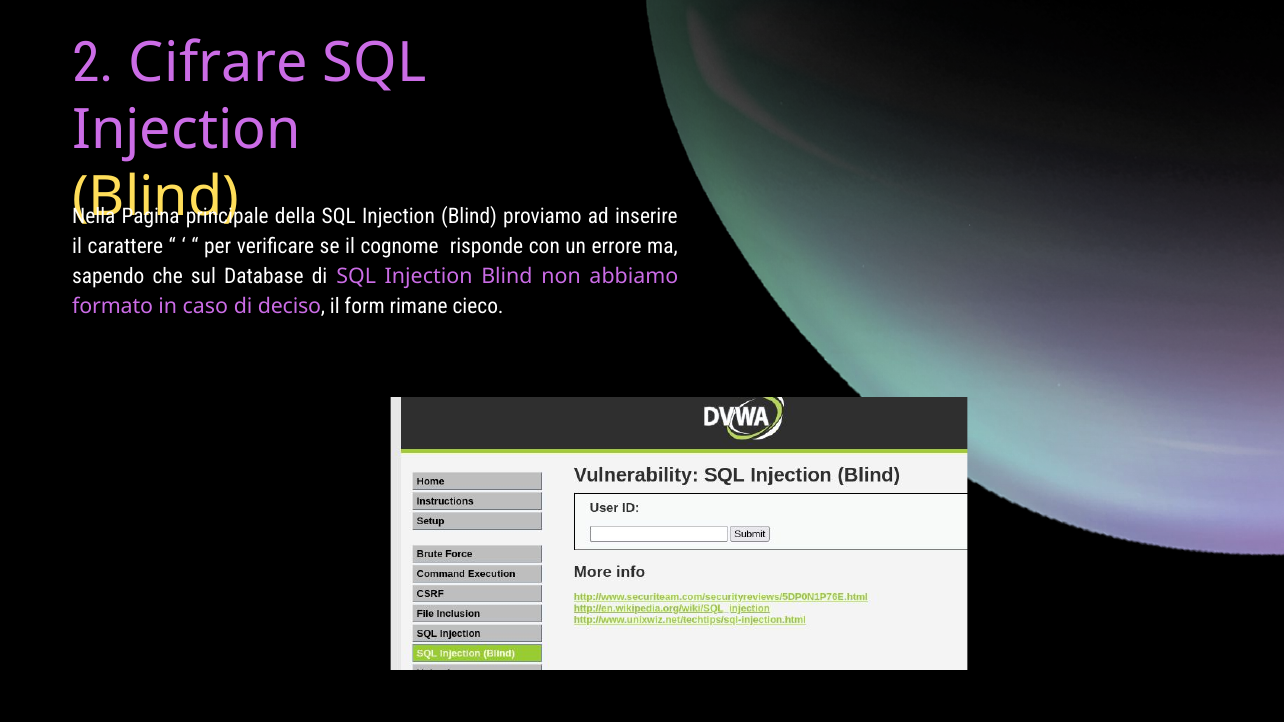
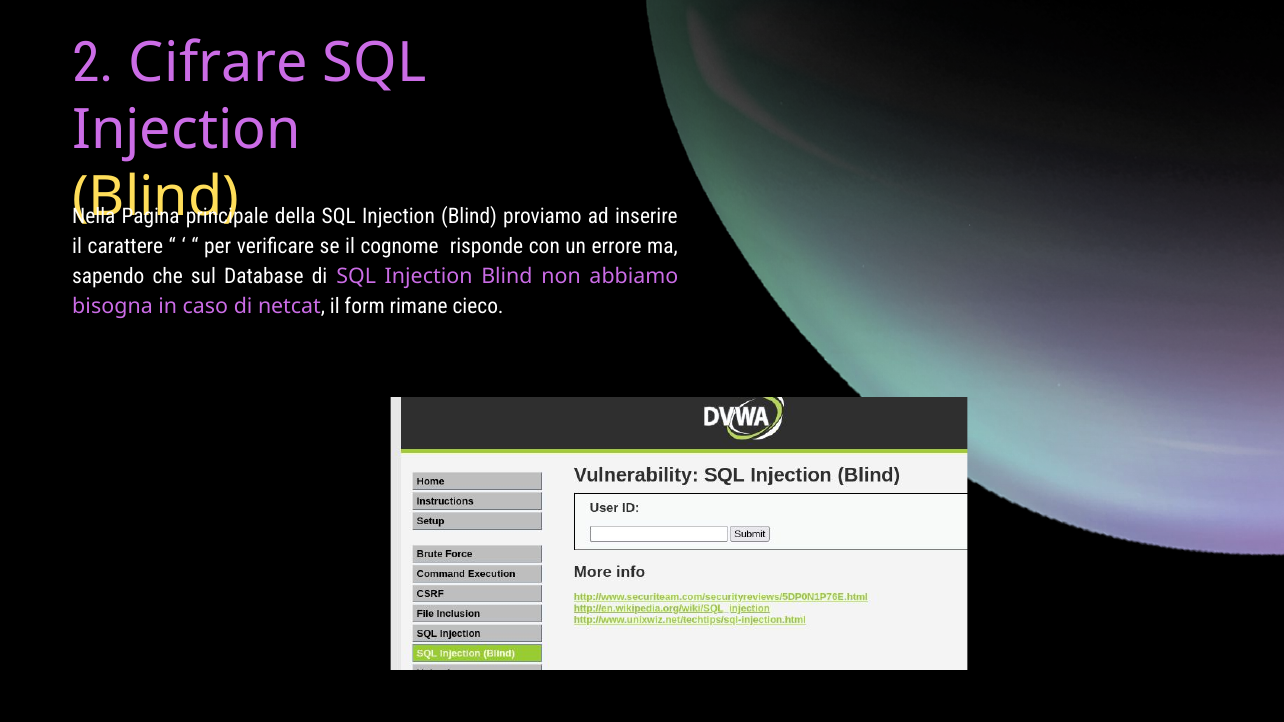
formato: formato -> bisogna
deciso: deciso -> netcat
